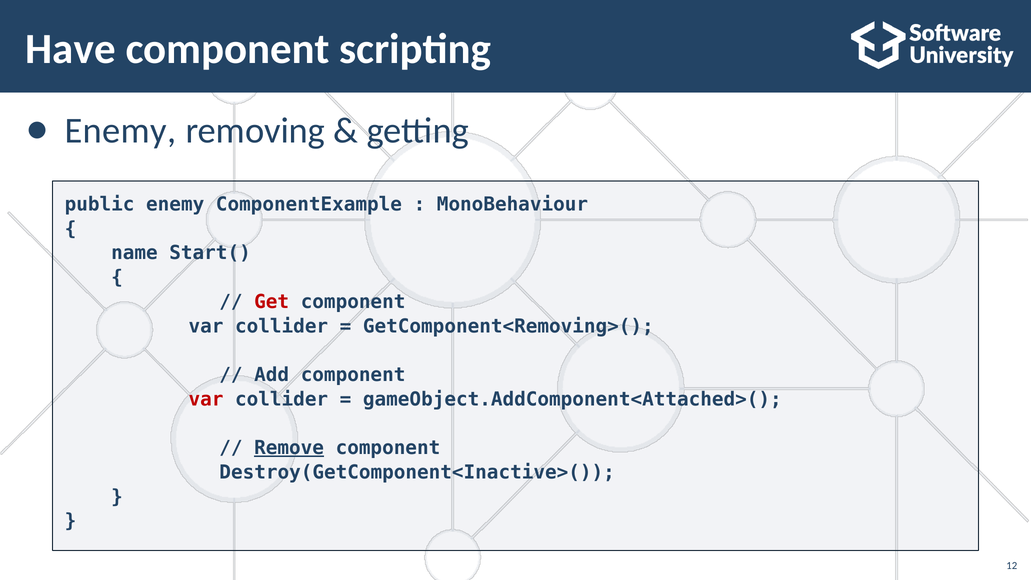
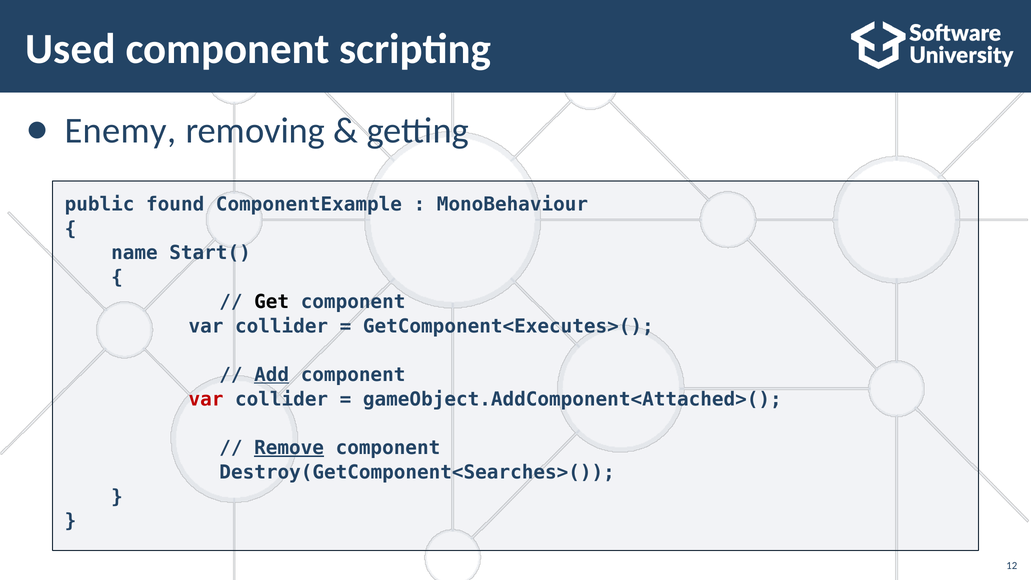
Have: Have -> Used
public enemy: enemy -> found
Get colour: red -> black
GetComponent<Removing>(: GetComponent<Removing>( -> GetComponent<Executes>(
Add underline: none -> present
Destroy(GetComponent<Inactive>(: Destroy(GetComponent<Inactive>( -> Destroy(GetComponent<Searches>(
